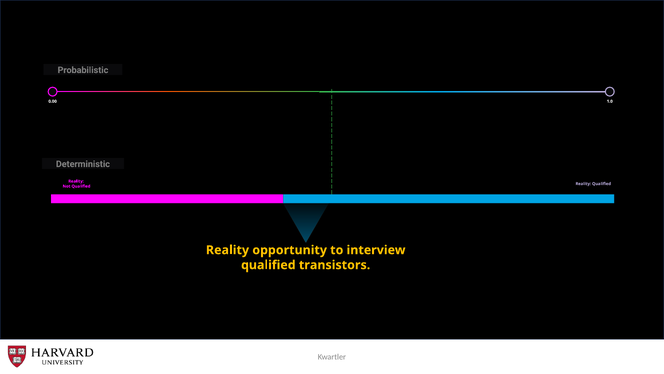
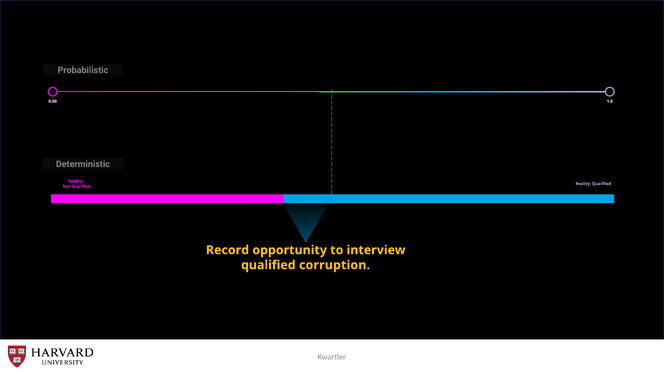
Reality at (227, 250): Reality -> Record
transistors: transistors -> corruption
